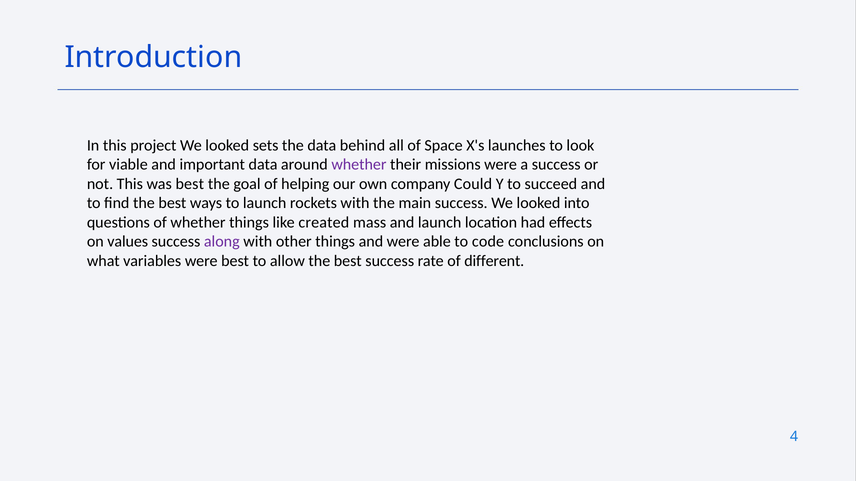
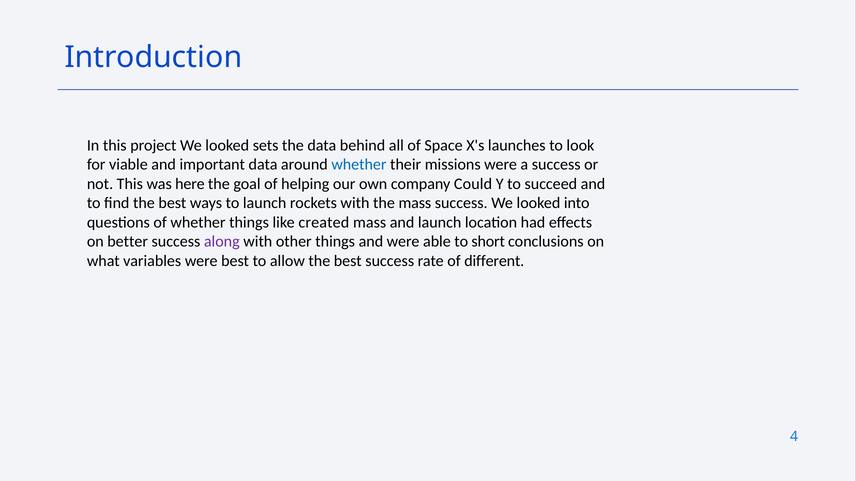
whether at (359, 165) colour: purple -> blue
was best: best -> here
the main: main -> mass
values: values -> better
code: code -> short
